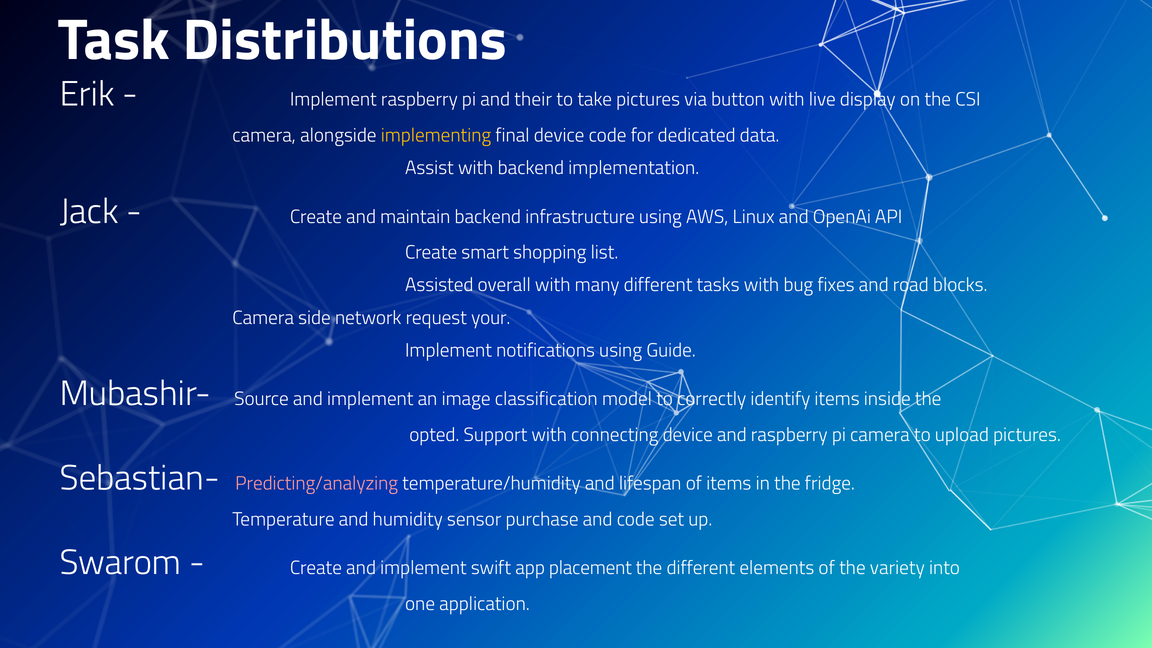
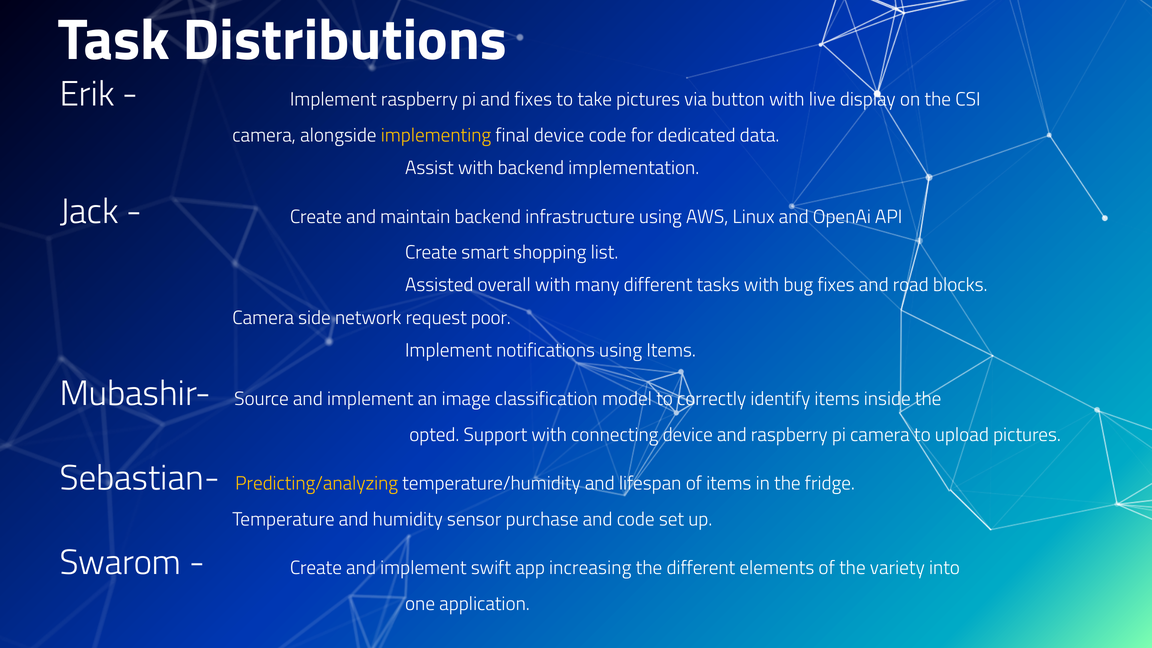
and their: their -> fixes
your: your -> poor
using Guide: Guide -> Items
Predicting/analyzing colour: pink -> yellow
placement: placement -> increasing
